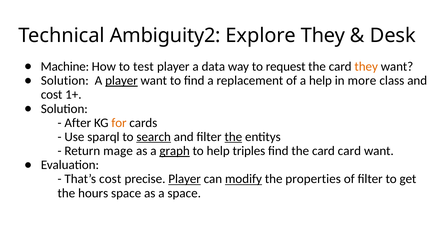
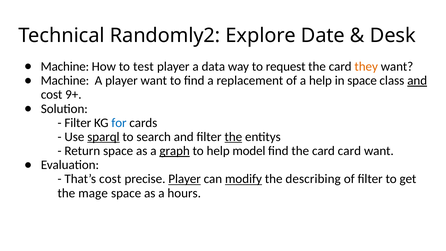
Ambiguity2: Ambiguity2 -> Randomly2
Explore They: They -> Date
Solution at (65, 81): Solution -> Machine
player at (121, 81) underline: present -> none
in more: more -> space
and at (417, 81) underline: none -> present
1+: 1+ -> 9+
After at (78, 123): After -> Filter
for colour: orange -> blue
sparql underline: none -> present
search underline: present -> none
Return mage: mage -> space
triples: triples -> model
properties: properties -> describing
hours: hours -> mage
a space: space -> hours
